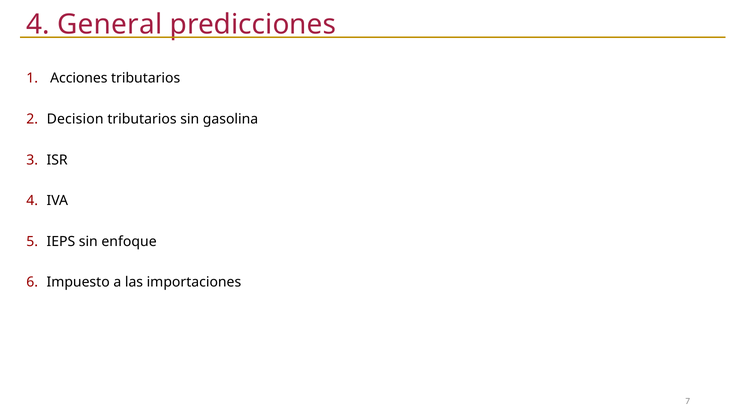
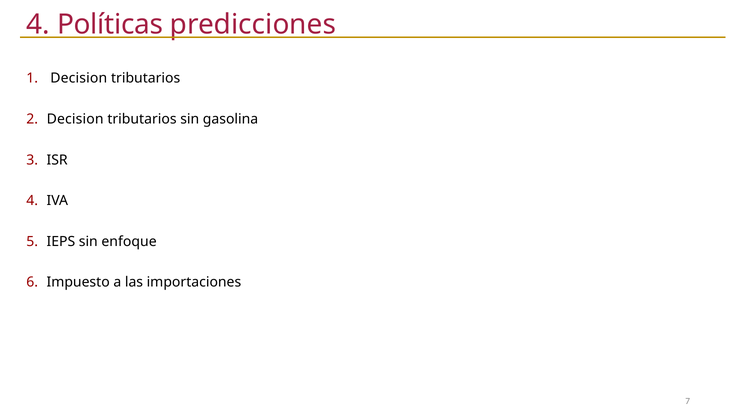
General: General -> Políticas
Acciones at (79, 78): Acciones -> Decision
